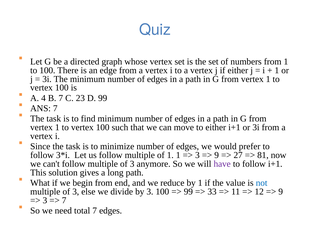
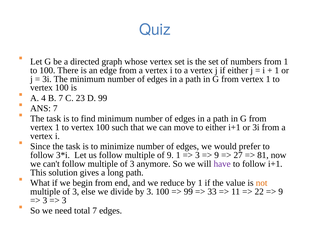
of 1: 1 -> 9
not colour: blue -> orange
12: 12 -> 22
7 at (64, 200): 7 -> 3
